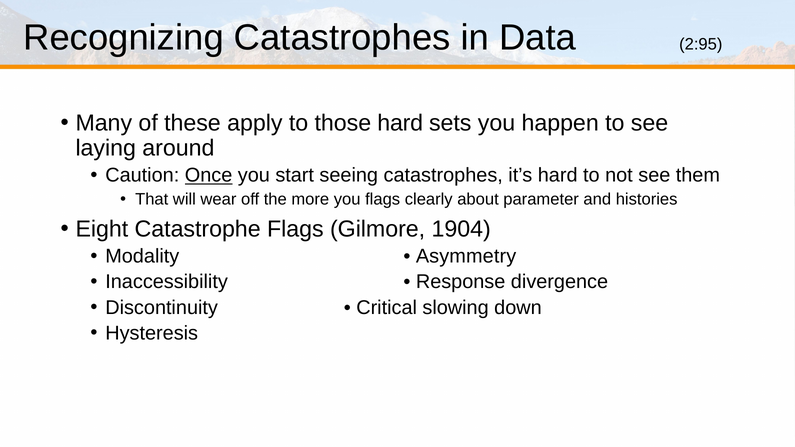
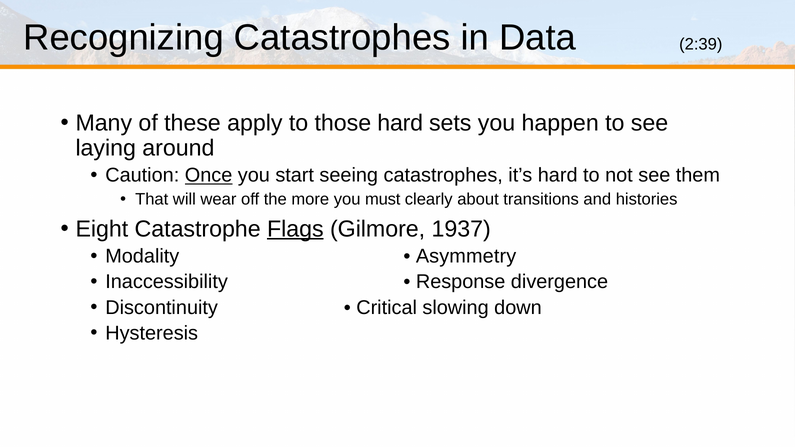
2:95: 2:95 -> 2:39
you flags: flags -> must
parameter: parameter -> transitions
Flags at (295, 229) underline: none -> present
1904: 1904 -> 1937
